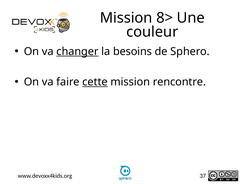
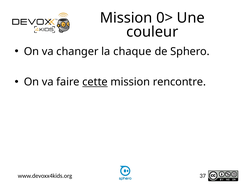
8>: 8> -> 0>
changer underline: present -> none
besoins: besoins -> chaque
